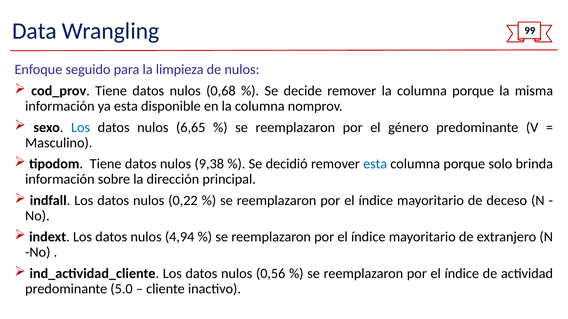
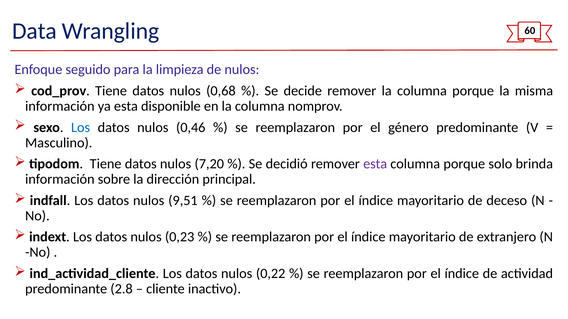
99: 99 -> 60
6,65: 6,65 -> 0,46
9,38: 9,38 -> 7,20
esta at (375, 164) colour: blue -> purple
0,22: 0,22 -> 9,51
4,94: 4,94 -> 0,23
0,56: 0,56 -> 0,22
5.0: 5.0 -> 2.8
